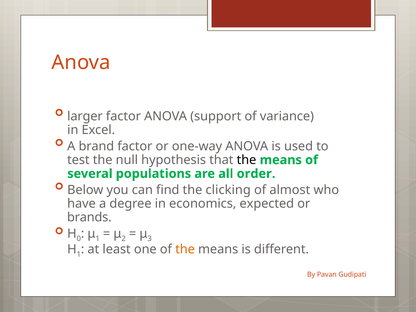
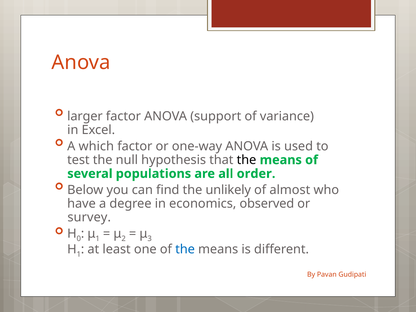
brand: brand -> which
clicking: clicking -> unlikely
expected: expected -> observed
brands: brands -> survey
the at (185, 249) colour: orange -> blue
